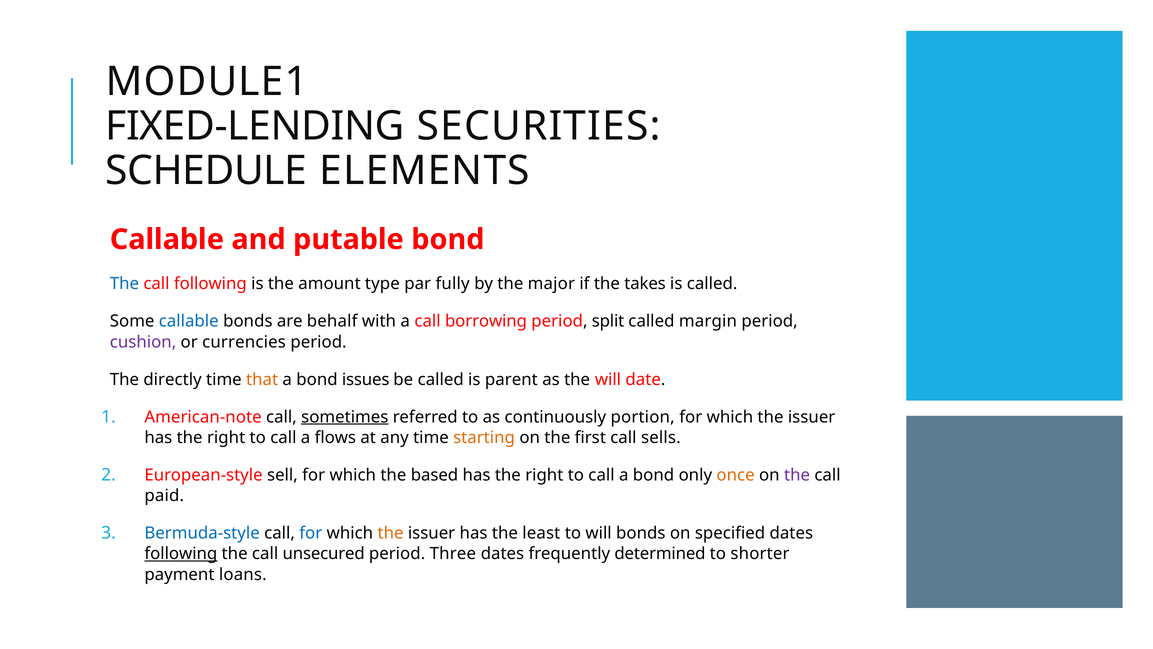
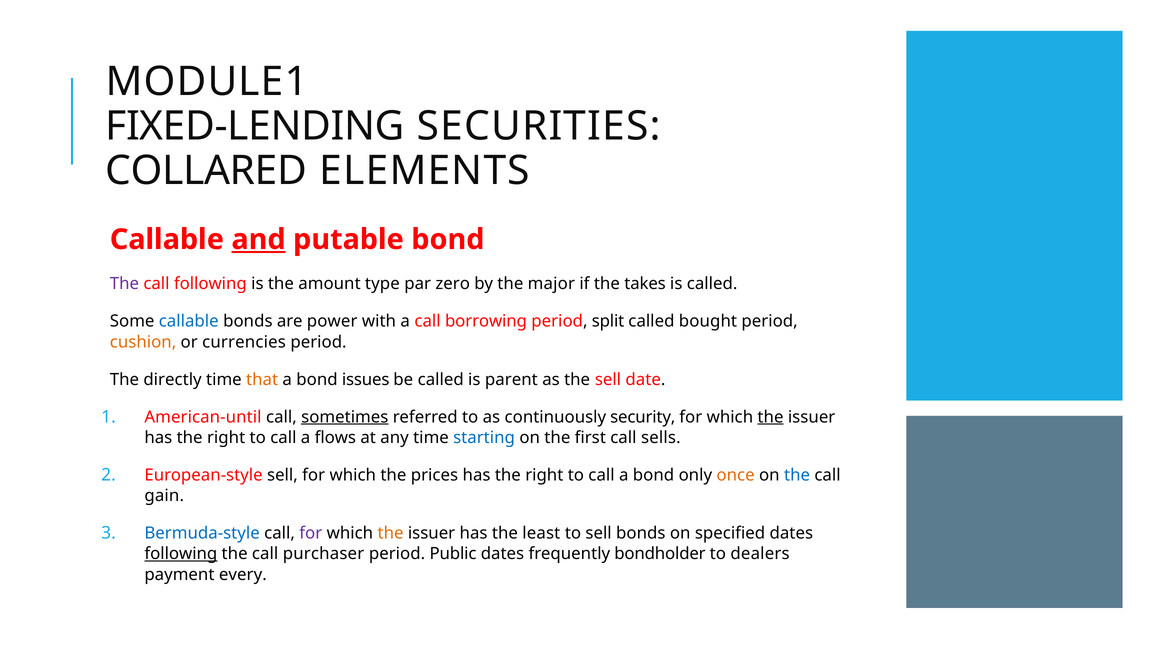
SCHEDULE: SCHEDULE -> COLLARED
and underline: none -> present
The at (124, 284) colour: blue -> purple
fully: fully -> zero
behalf: behalf -> power
margin: margin -> bought
cushion colour: purple -> orange
the will: will -> sell
American-note: American-note -> American-until
portion: portion -> security
the at (771, 417) underline: none -> present
starting colour: orange -> blue
based: based -> prices
the at (797, 475) colour: purple -> blue
paid: paid -> gain
for at (311, 533) colour: blue -> purple
to will: will -> sell
unsecured: unsecured -> purchaser
Three: Three -> Public
determined: determined -> bondholder
shorter: shorter -> dealers
loans: loans -> every
